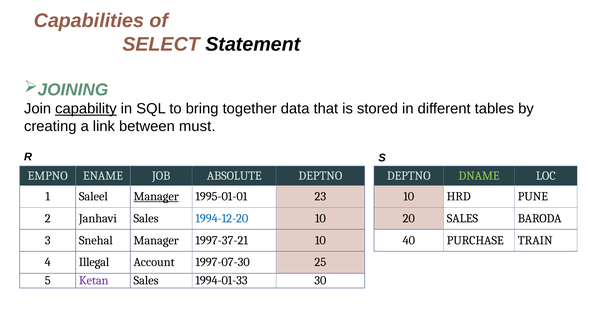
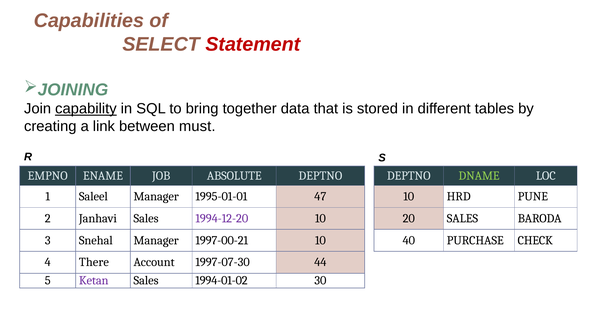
Statement colour: black -> red
Manager at (156, 196) underline: present -> none
23: 23 -> 47
1994-12-20 colour: blue -> purple
1997-37-21: 1997-37-21 -> 1997-00-21
TRAIN: TRAIN -> CHECK
Illegal: Illegal -> There
25: 25 -> 44
1994-01-33: 1994-01-33 -> 1994-01-02
